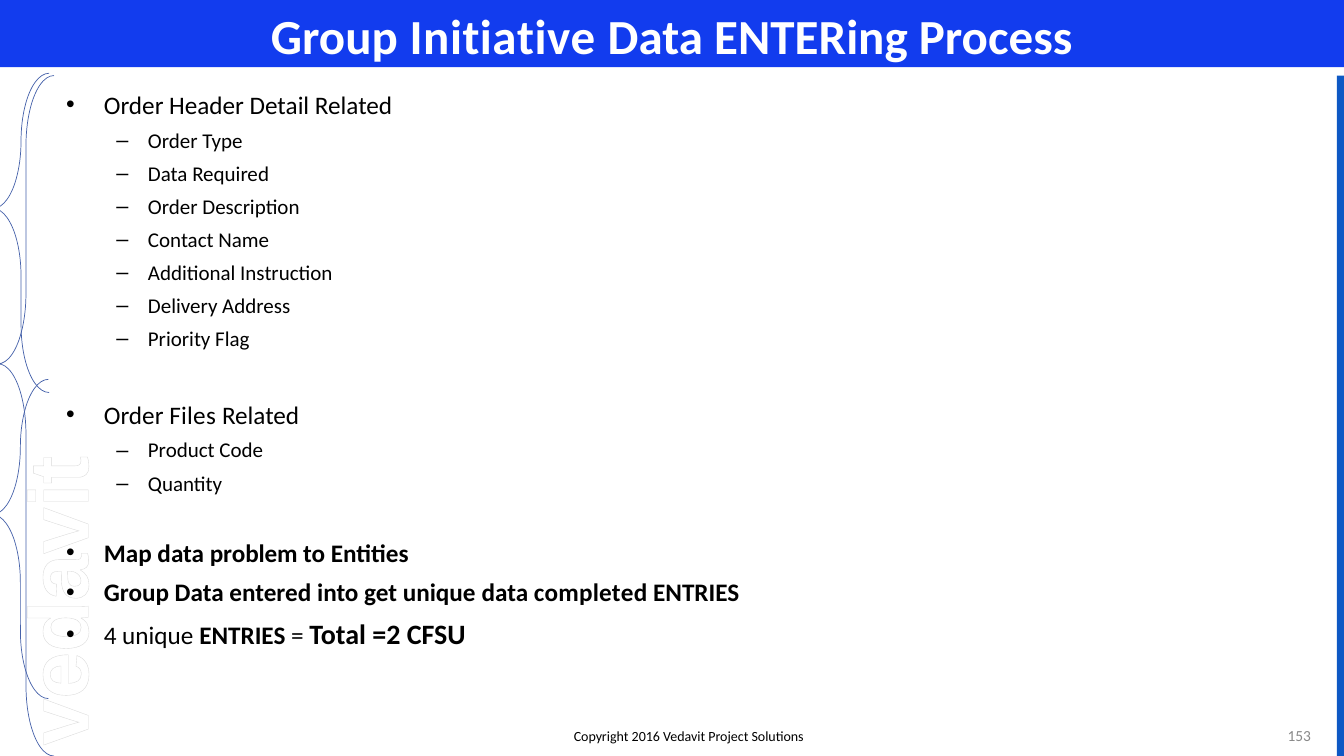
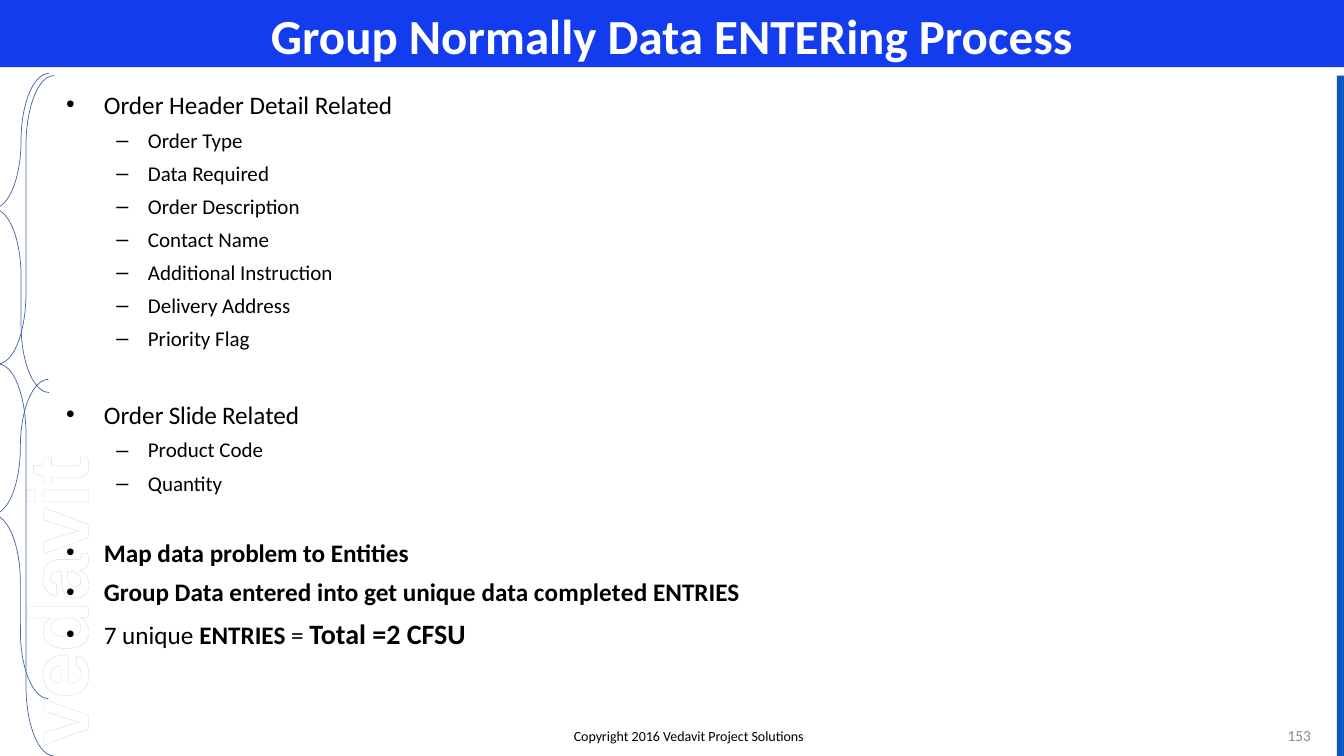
Initiative: Initiative -> Normally
Files: Files -> Slide
4: 4 -> 7
